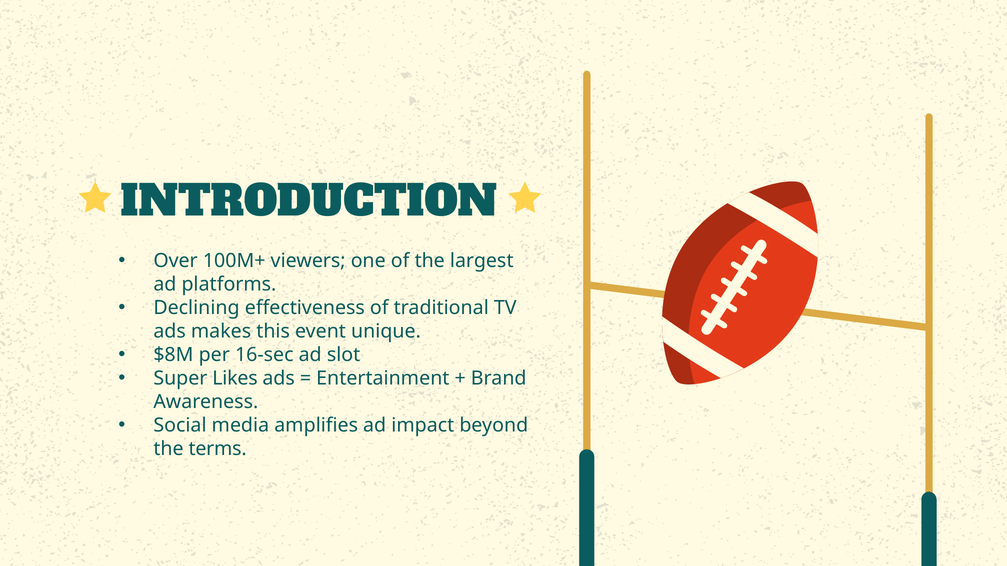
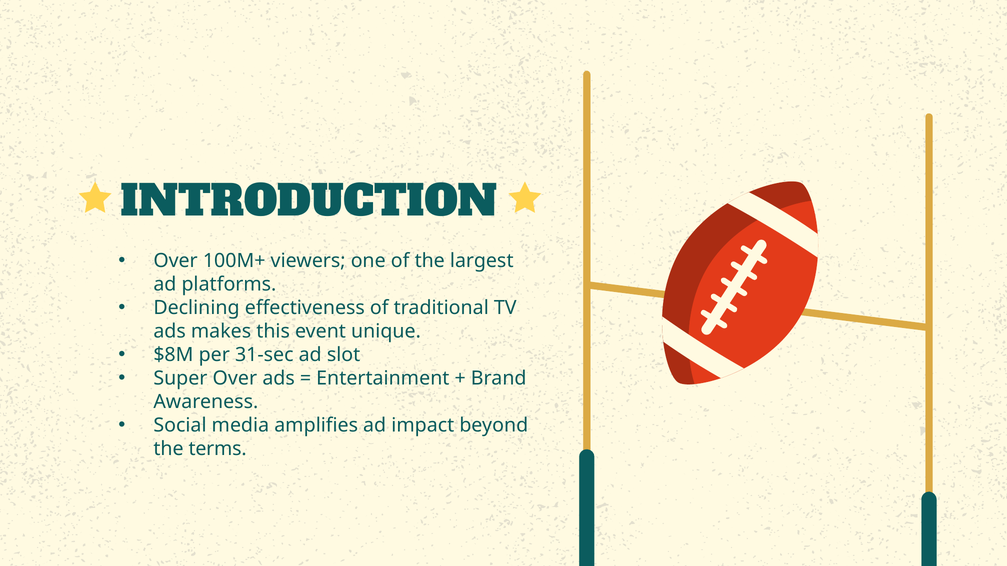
16-sec: 16-sec -> 31-sec
Super Likes: Likes -> Over
